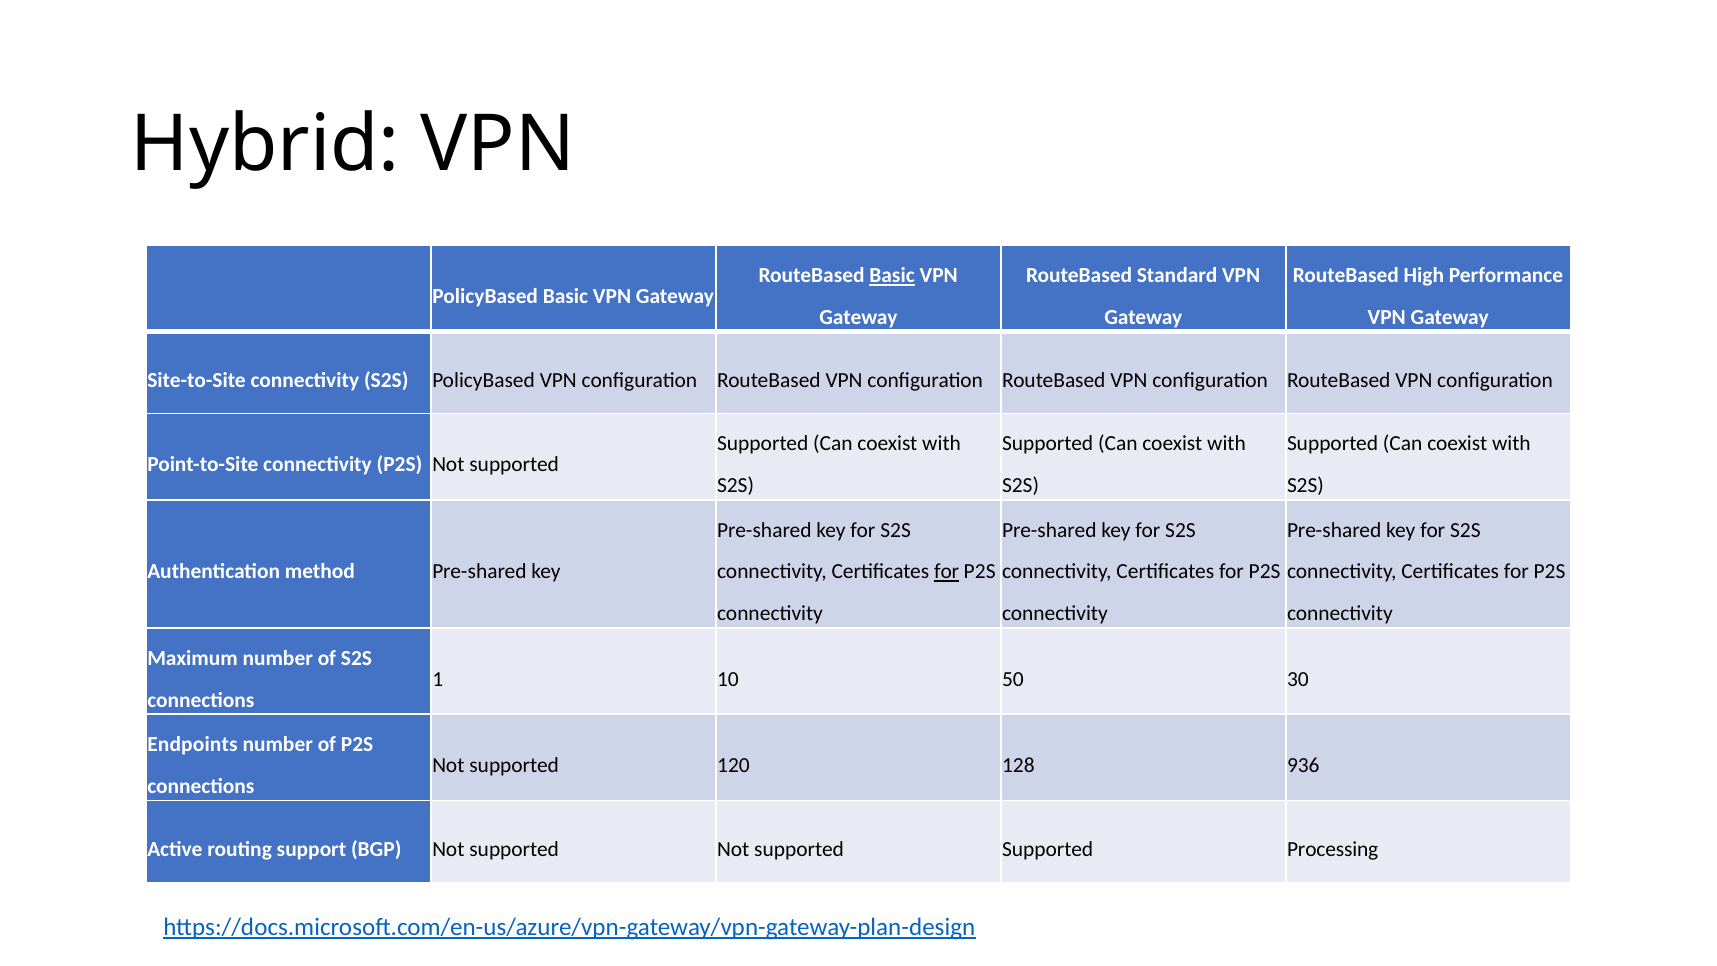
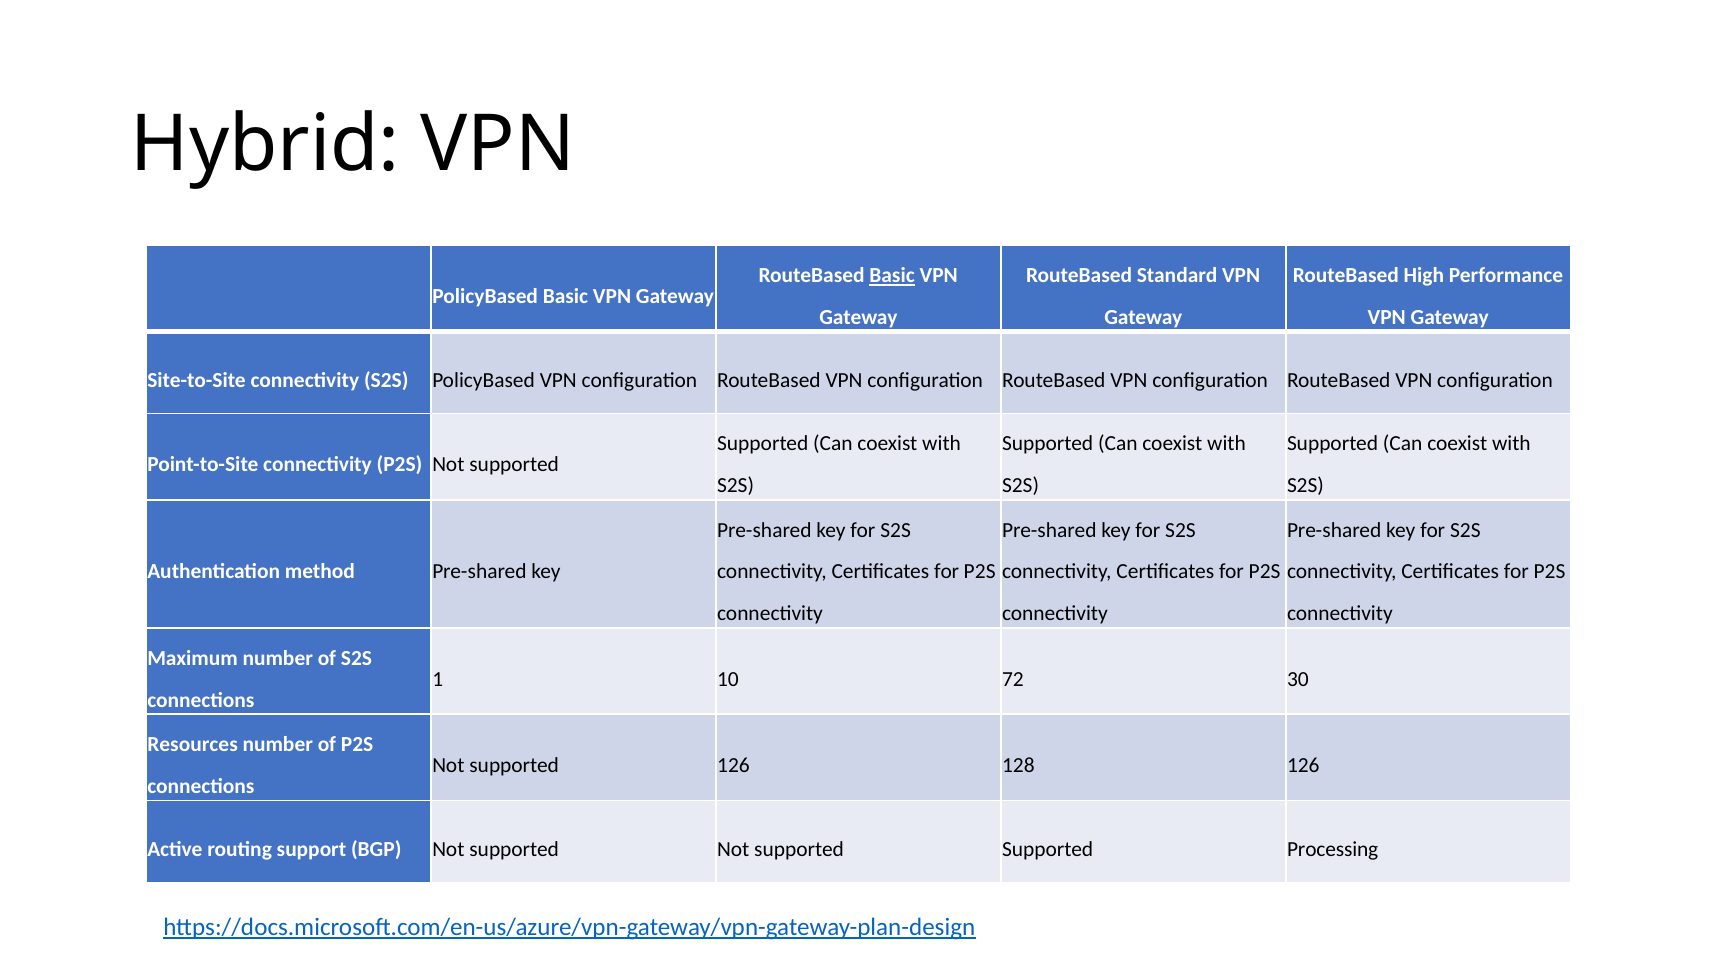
for at (947, 572) underline: present -> none
50: 50 -> 72
Endpoints: Endpoints -> Resources
supported 120: 120 -> 126
128 936: 936 -> 126
